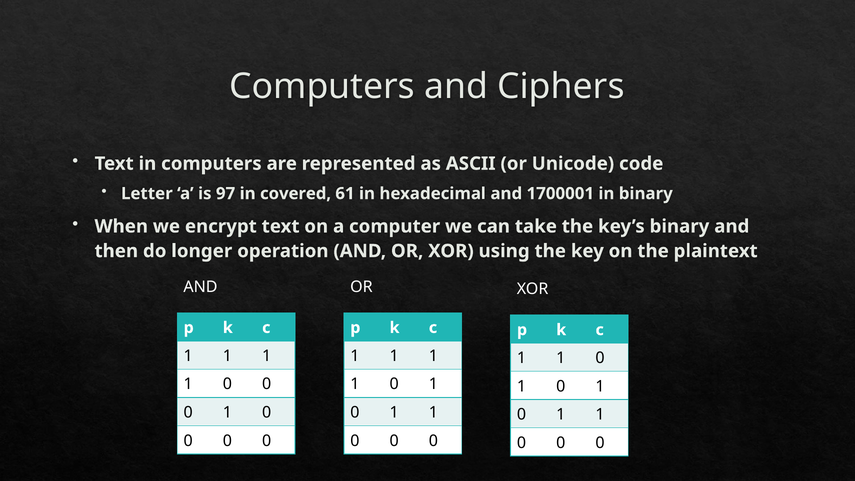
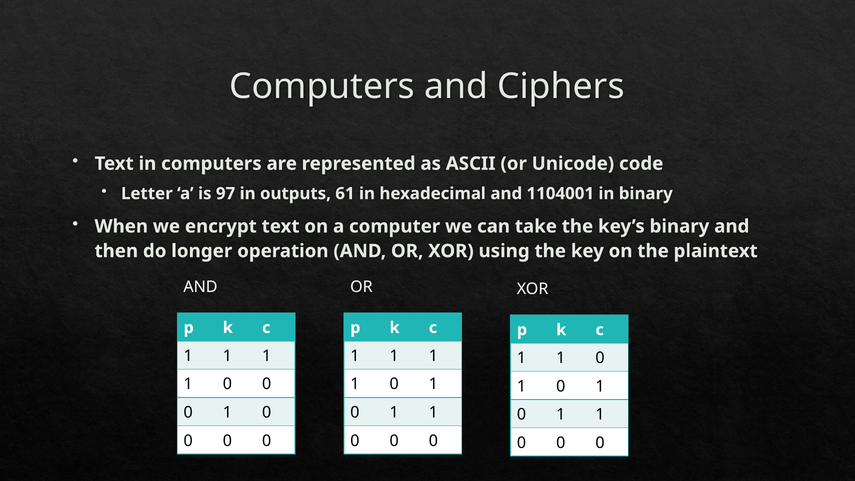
covered: covered -> outputs
1700001: 1700001 -> 1104001
